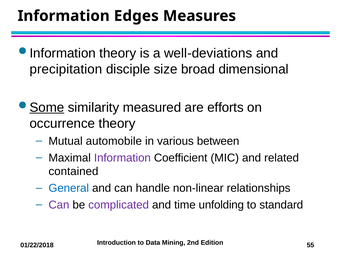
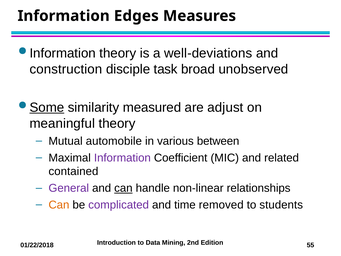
precipitation: precipitation -> construction
size: size -> task
dimensional: dimensional -> unobserved
efforts: efforts -> adjust
occurrence: occurrence -> meaningful
General colour: blue -> purple
can at (123, 188) underline: none -> present
Can at (59, 205) colour: purple -> orange
unfolding: unfolding -> removed
standard: standard -> students
